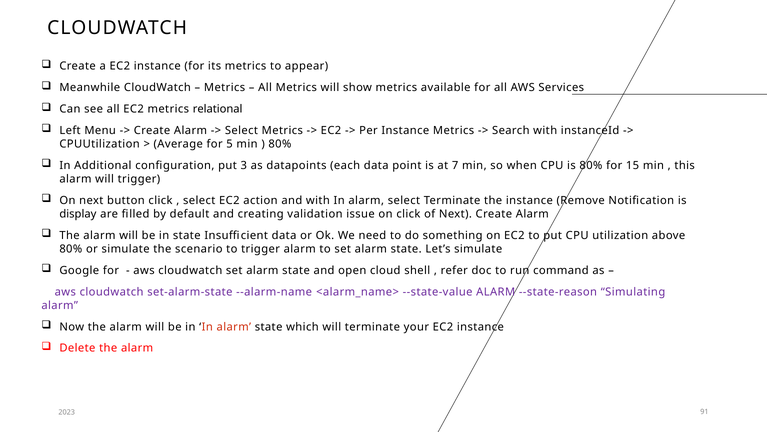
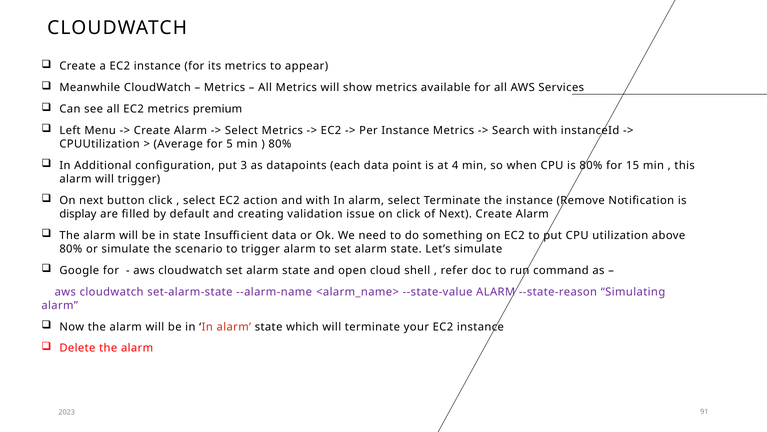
relational: relational -> premium
7: 7 -> 4
